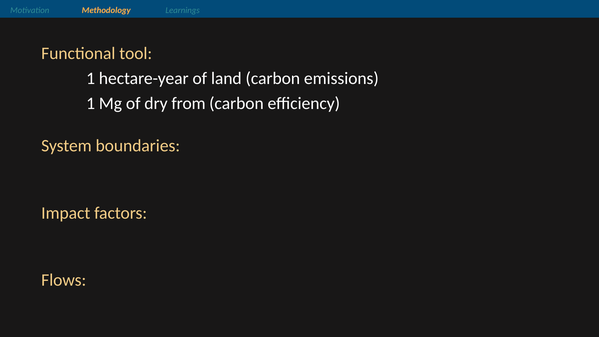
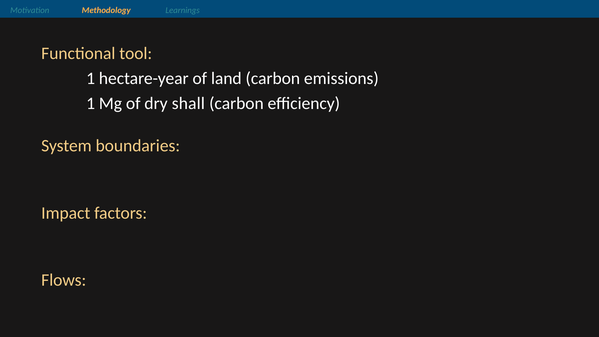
dry from: from -> shall
